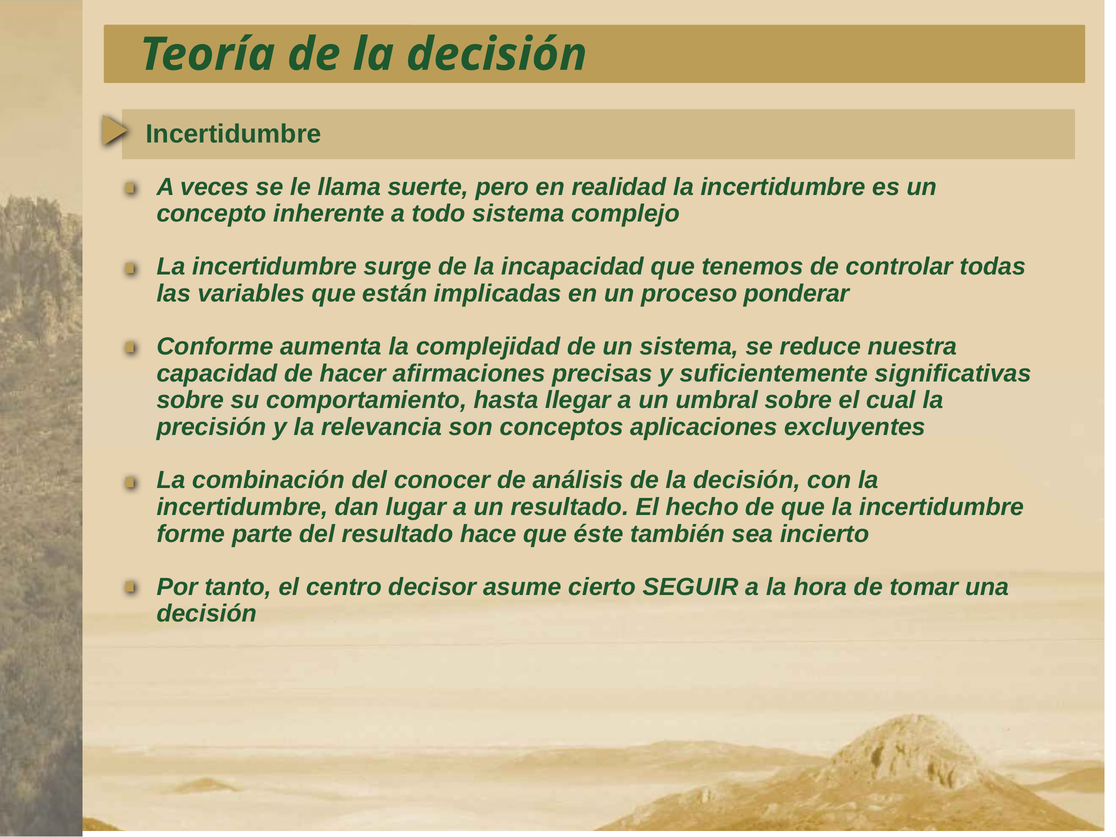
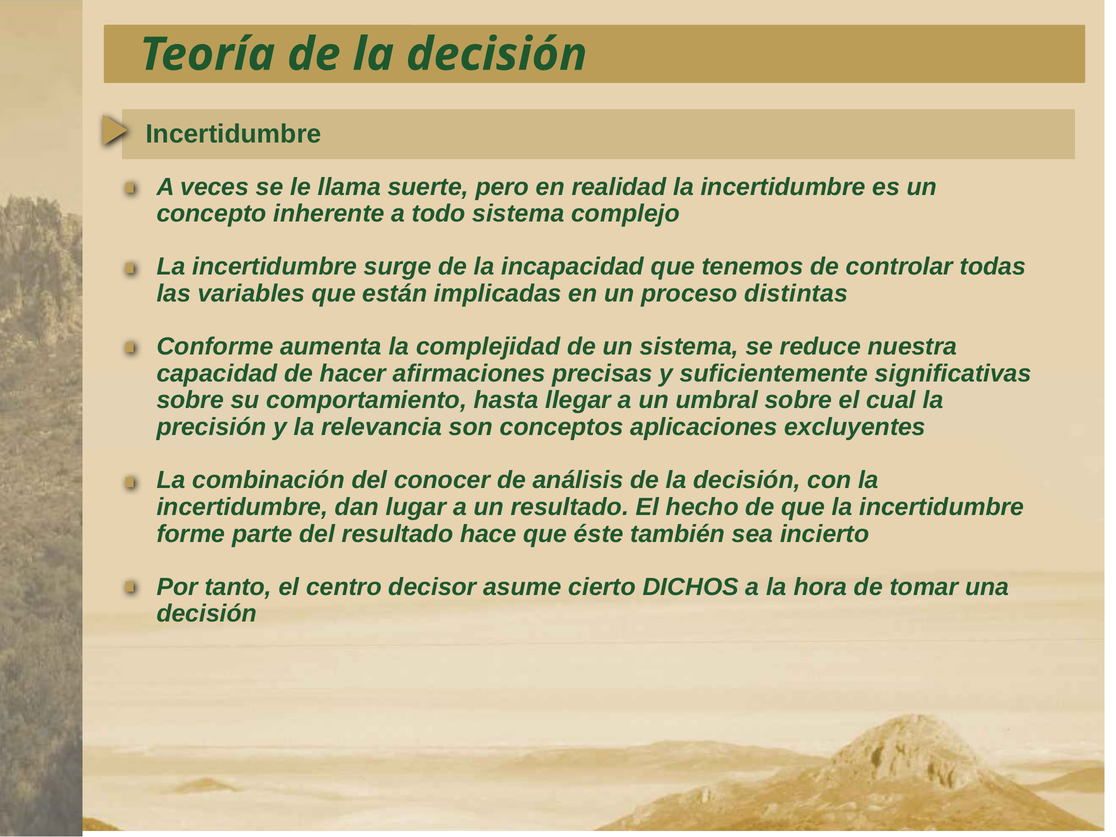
ponderar: ponderar -> distintas
SEGUIR: SEGUIR -> DICHOS
